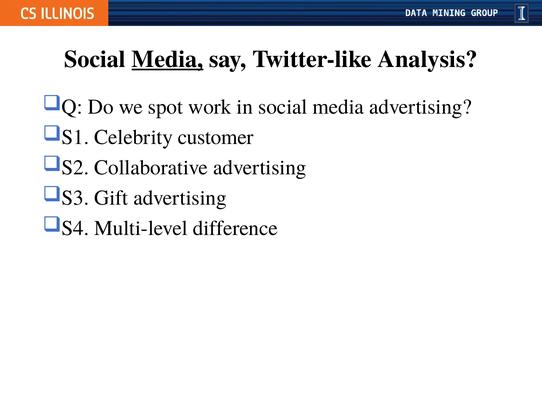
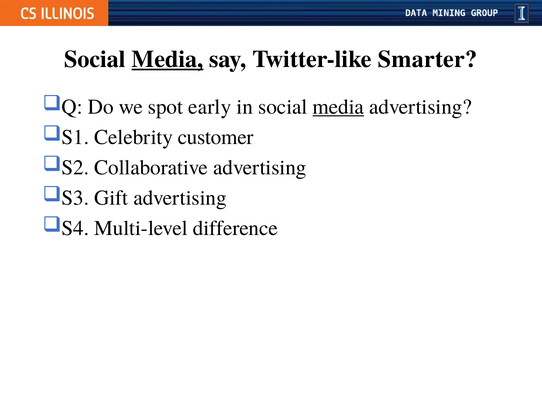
Analysis: Analysis -> Smarter
work: work -> early
media at (338, 107) underline: none -> present
